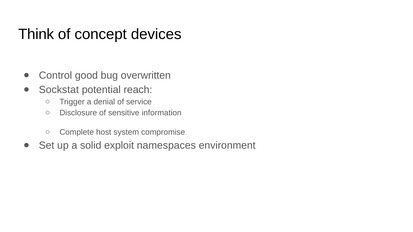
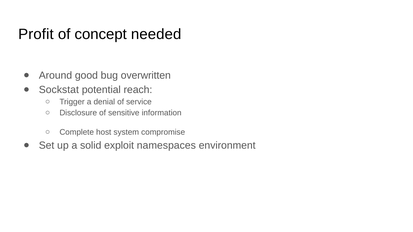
Think: Think -> Profit
devices: devices -> needed
Control: Control -> Around
